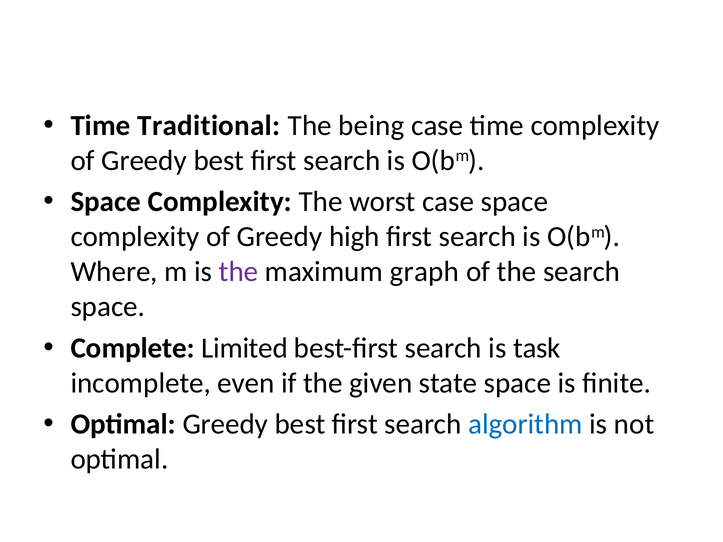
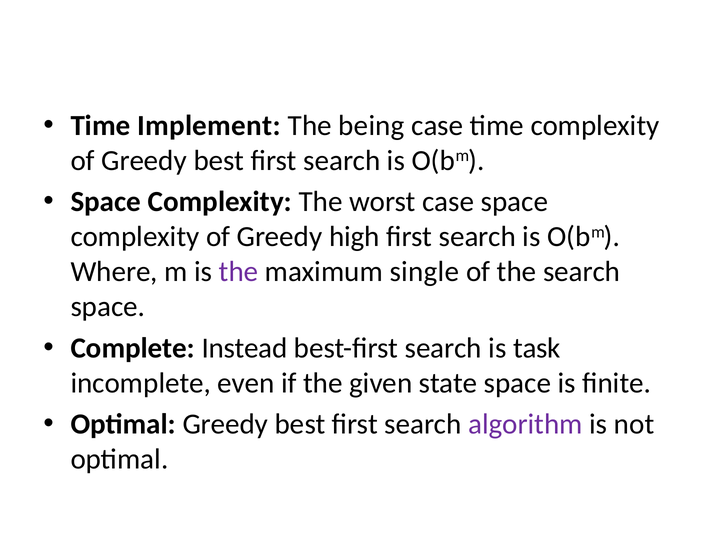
Traditional: Traditional -> Implement
graph: graph -> single
Limited: Limited -> Instead
algorithm colour: blue -> purple
